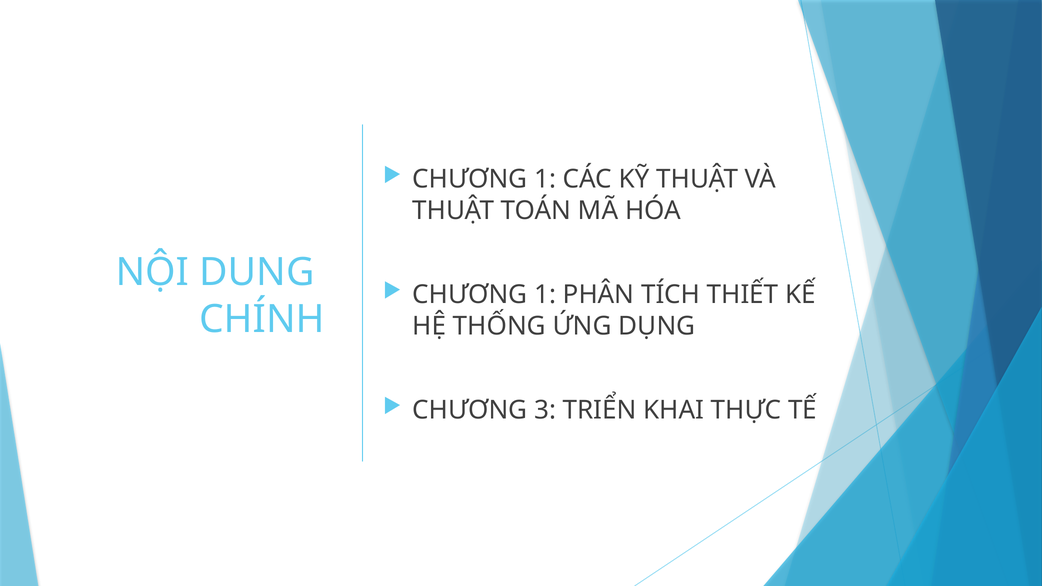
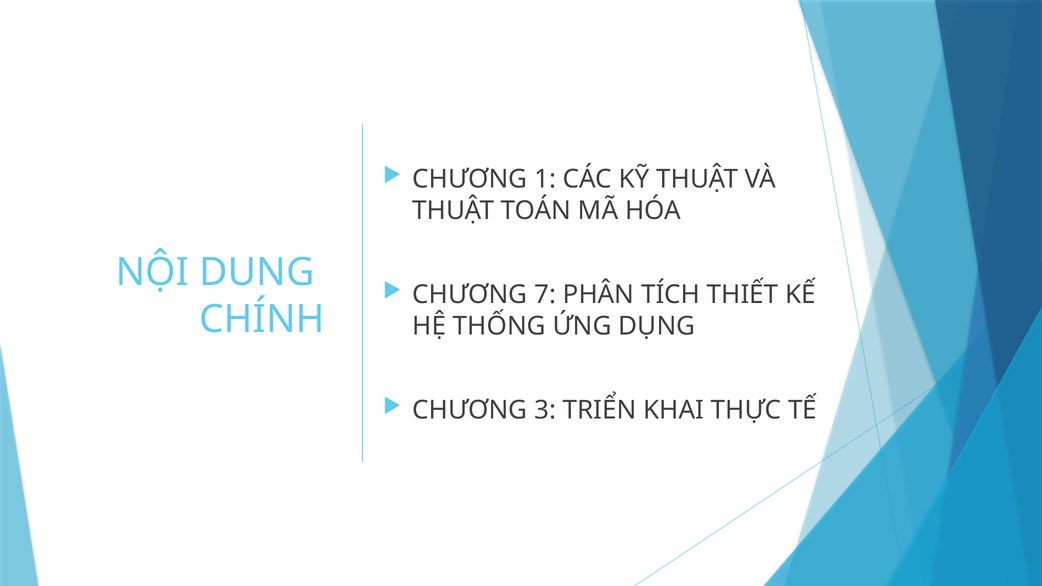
1 at (545, 295): 1 -> 7
